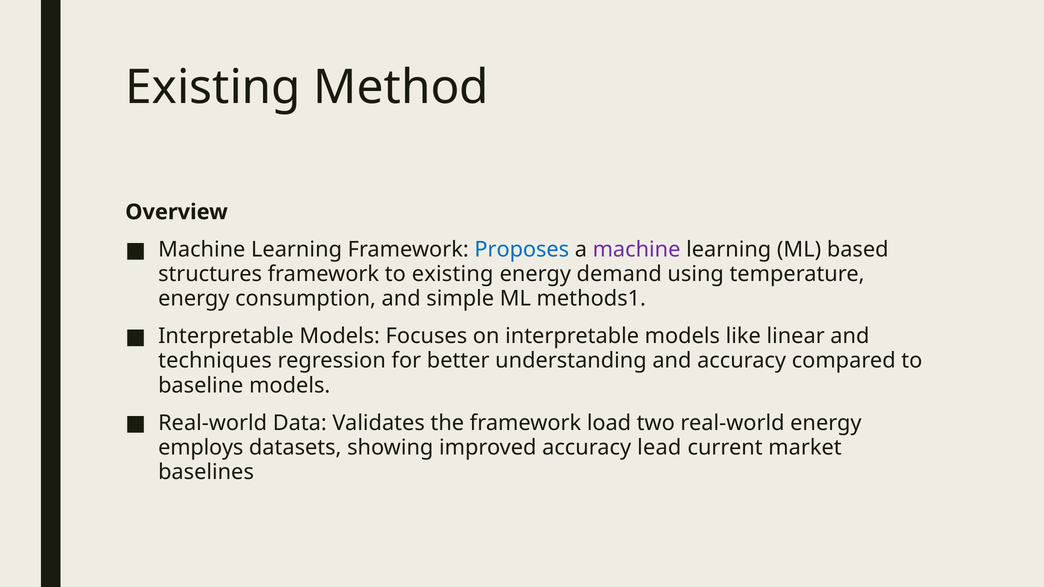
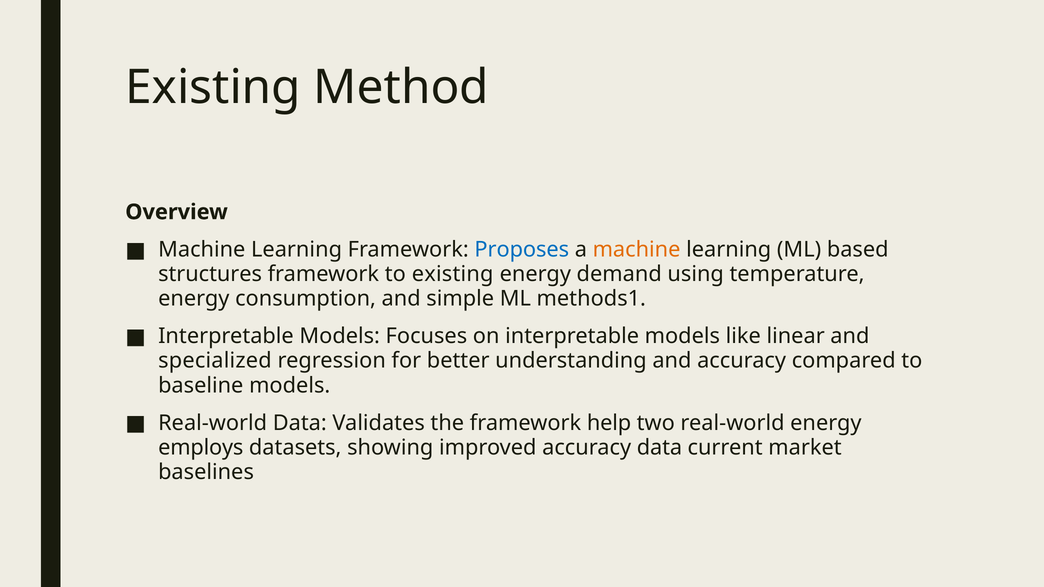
machine at (637, 250) colour: purple -> orange
techniques: techniques -> specialized
load: load -> help
accuracy lead: lead -> data
